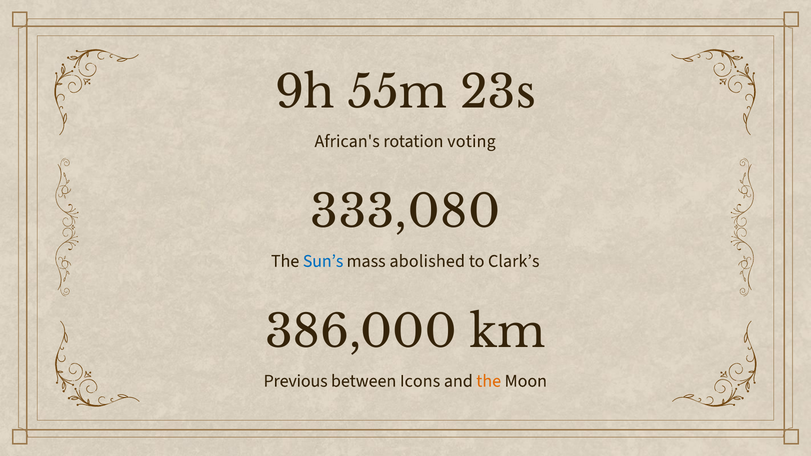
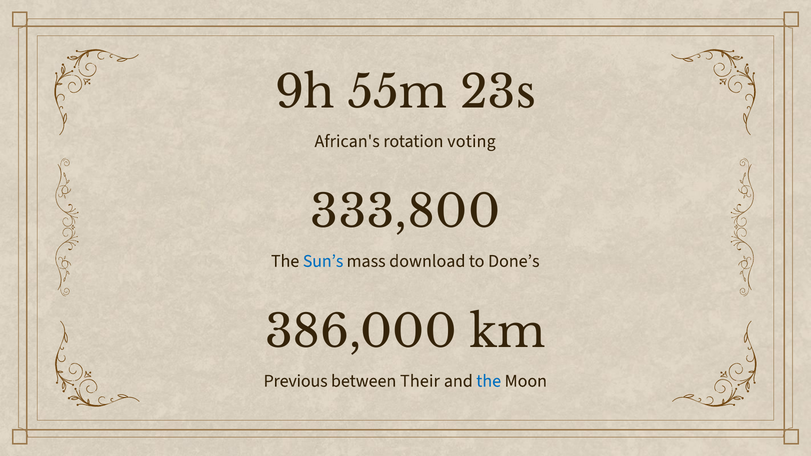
333,080: 333,080 -> 333,800
abolished: abolished -> download
Clark’s: Clark’s -> Done’s
Icons: Icons -> Their
the at (489, 381) colour: orange -> blue
